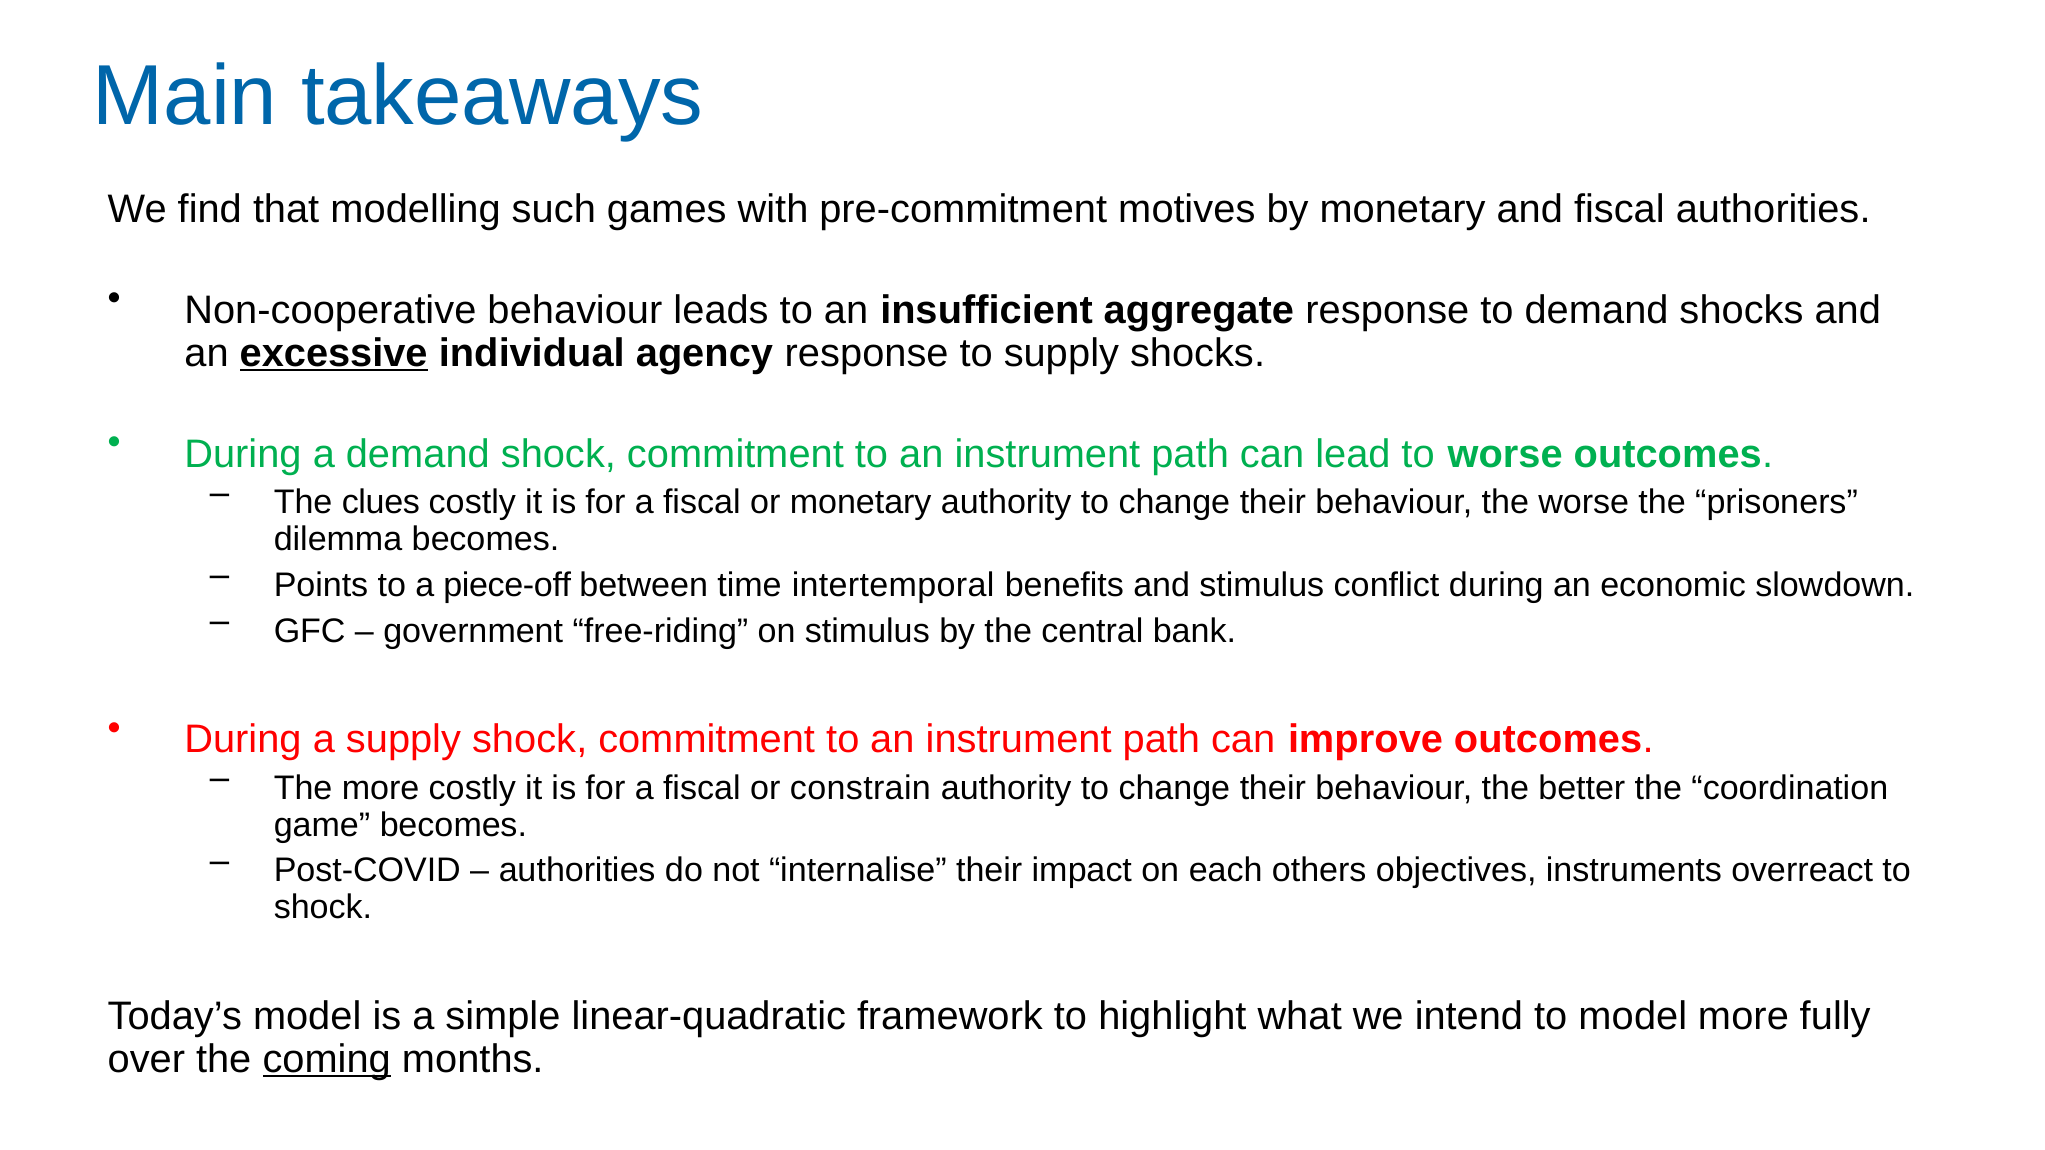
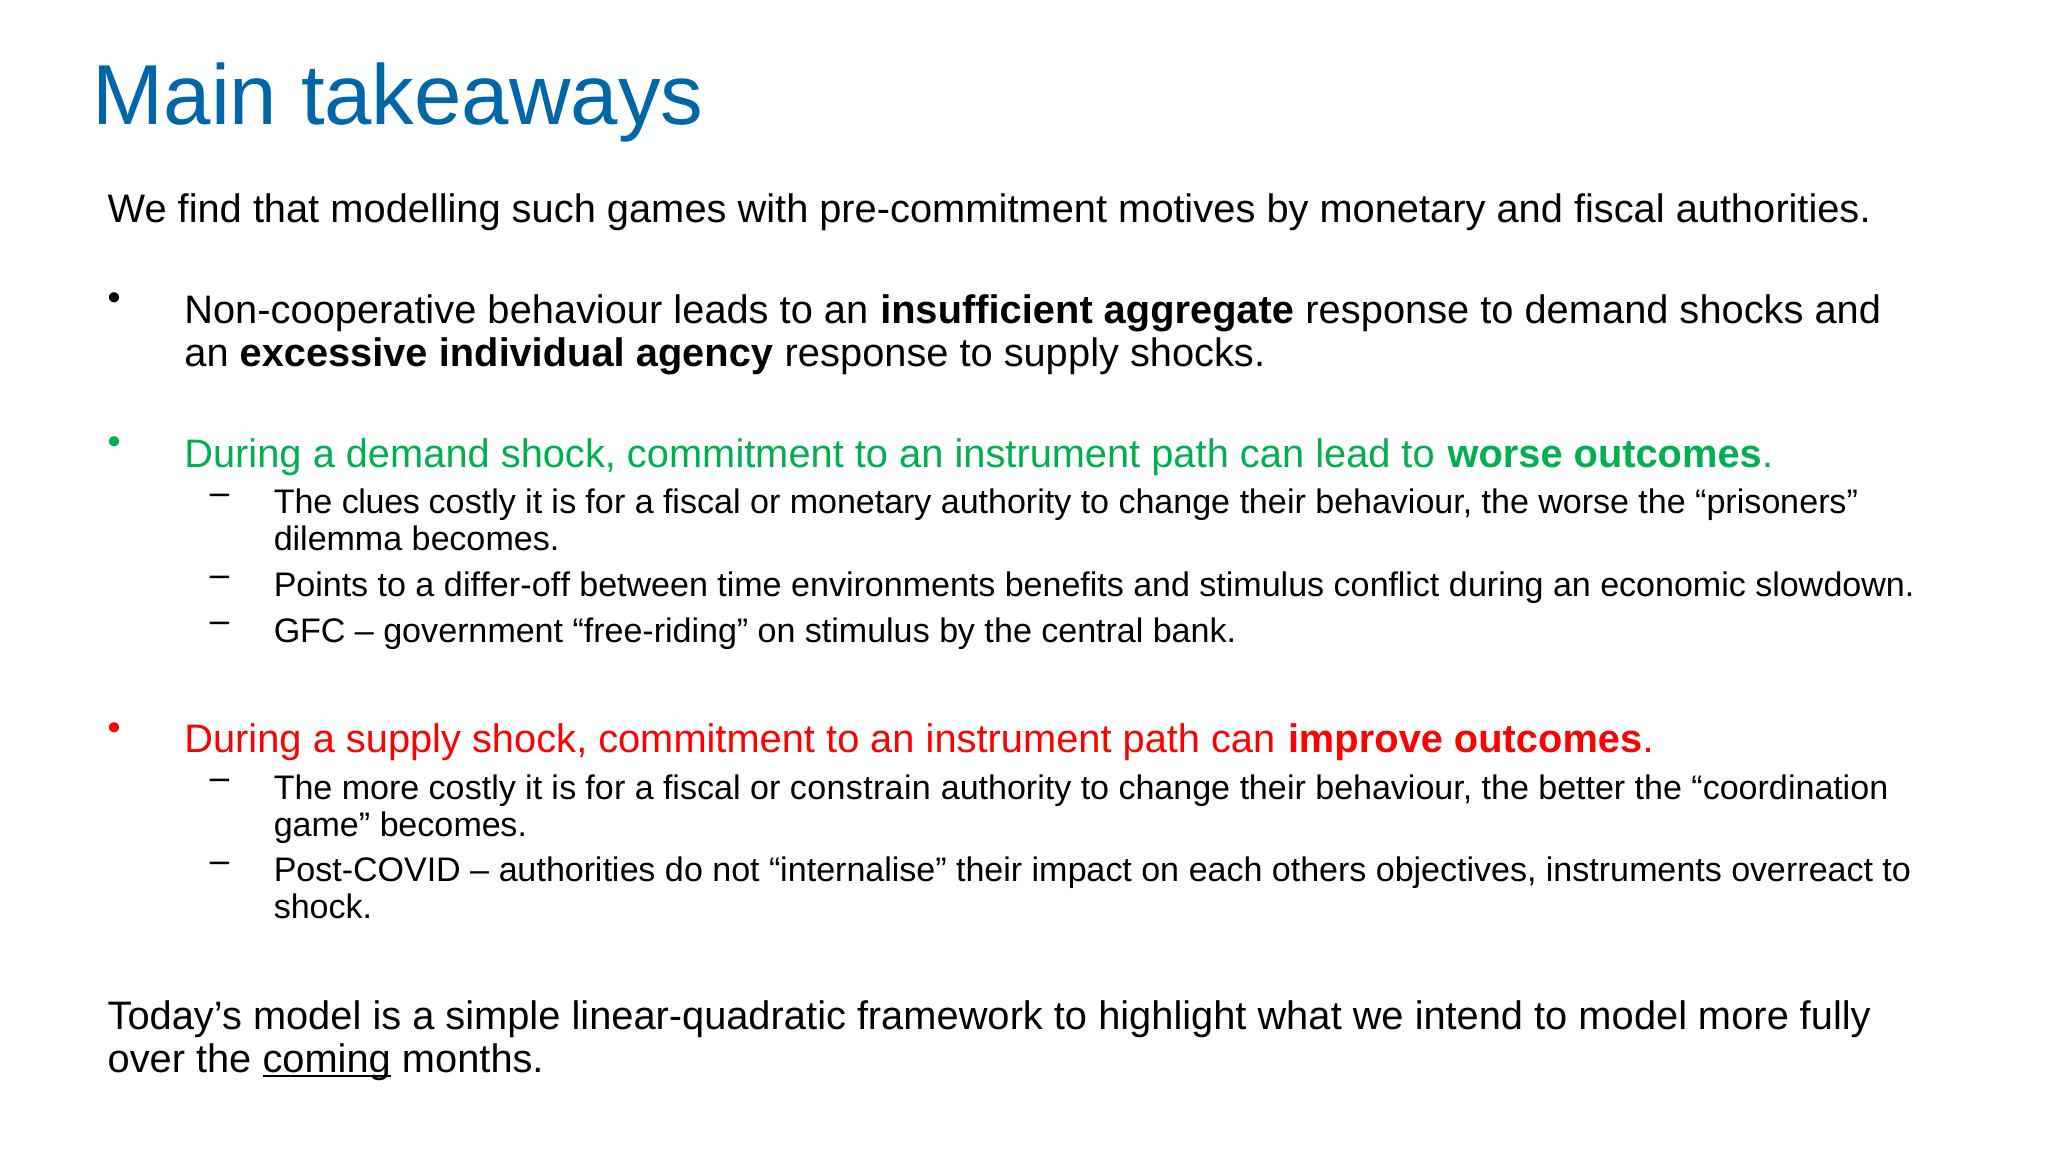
excessive underline: present -> none
piece-off: piece-off -> differ-off
intertemporal: intertemporal -> environments
